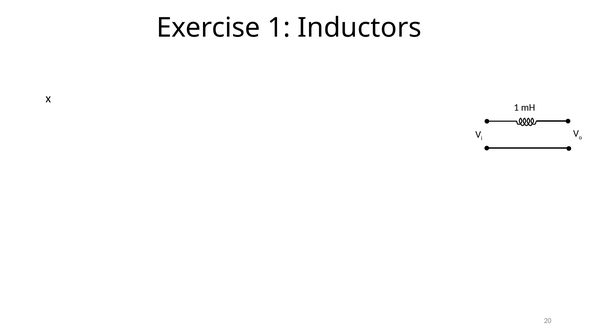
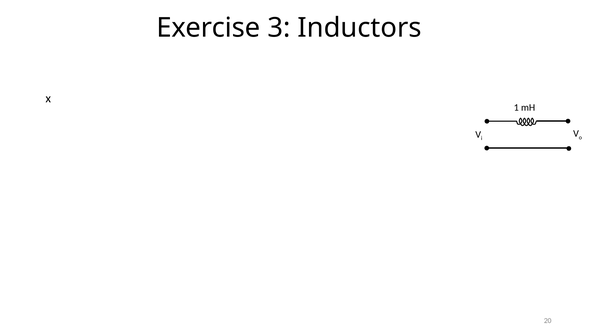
Exercise 1: 1 -> 3
